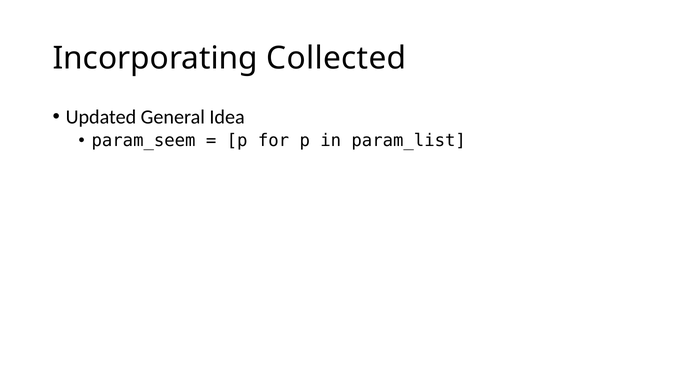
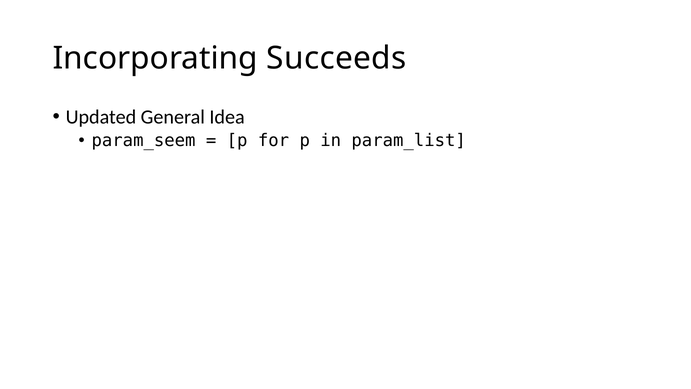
Collected: Collected -> Succeeds
